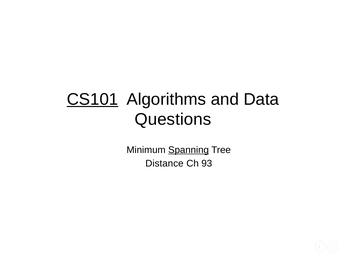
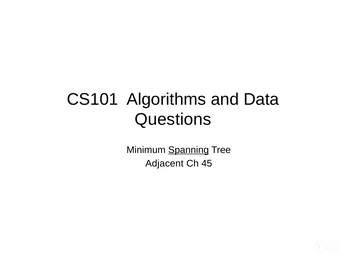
CS101 underline: present -> none
Distance: Distance -> Adjacent
93: 93 -> 45
